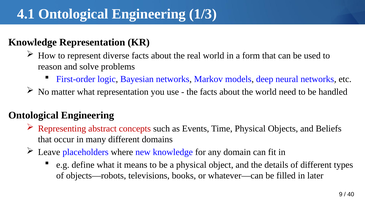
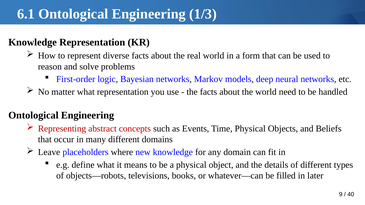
4.1: 4.1 -> 6.1
